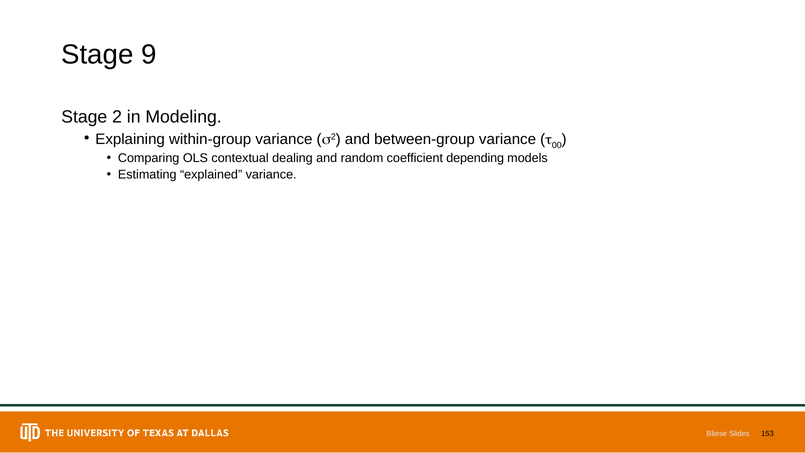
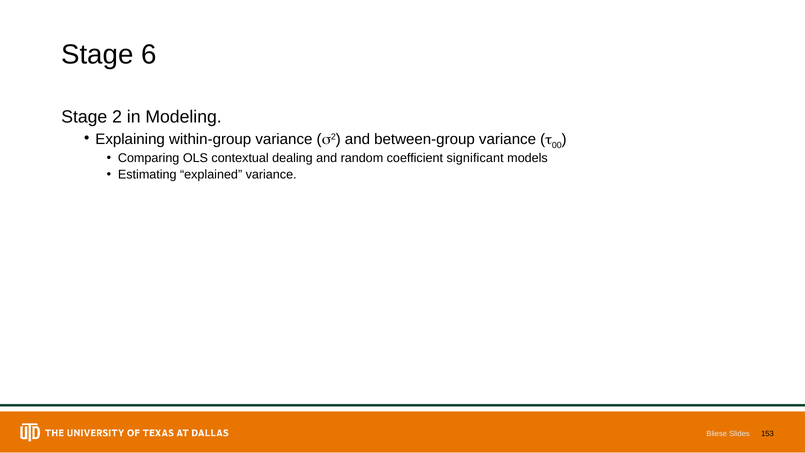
9: 9 -> 6
depending: depending -> significant
